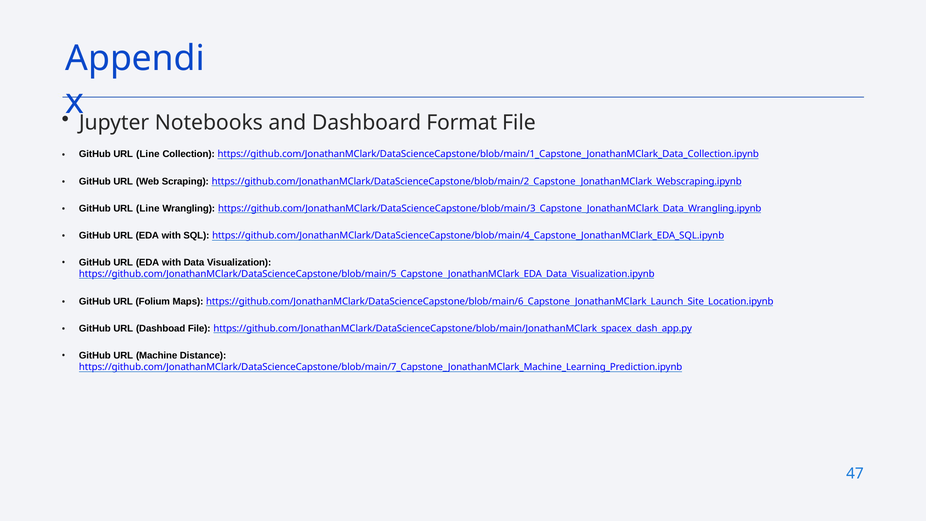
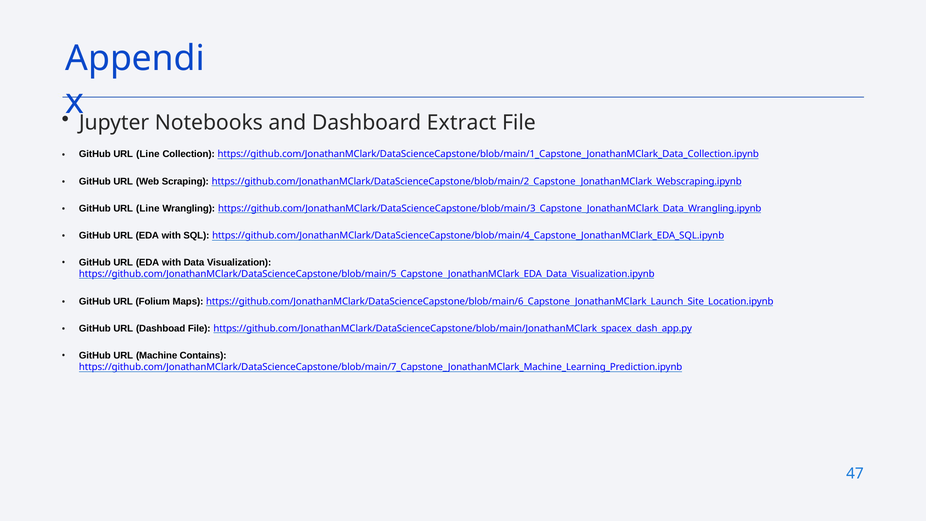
Format: Format -> Extract
Distance: Distance -> Contains
